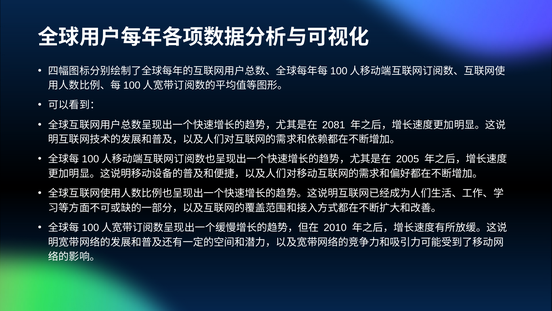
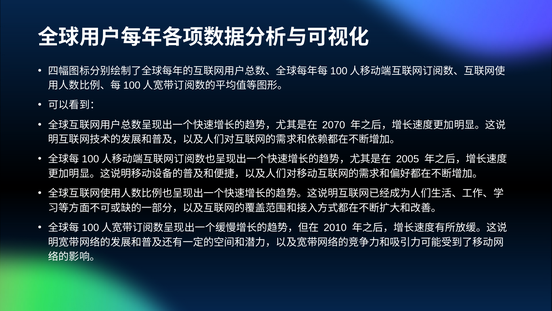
2081: 2081 -> 2070
